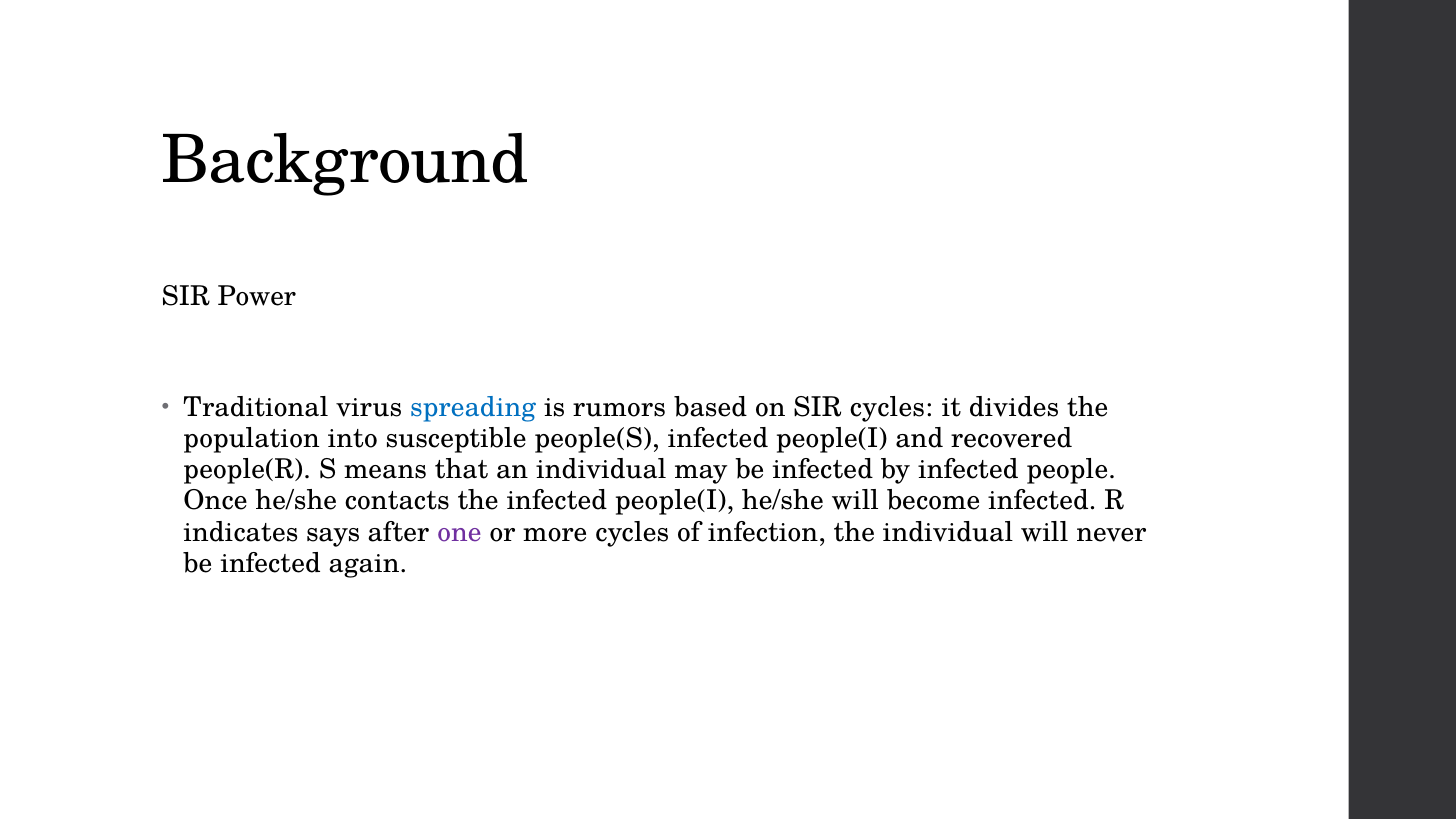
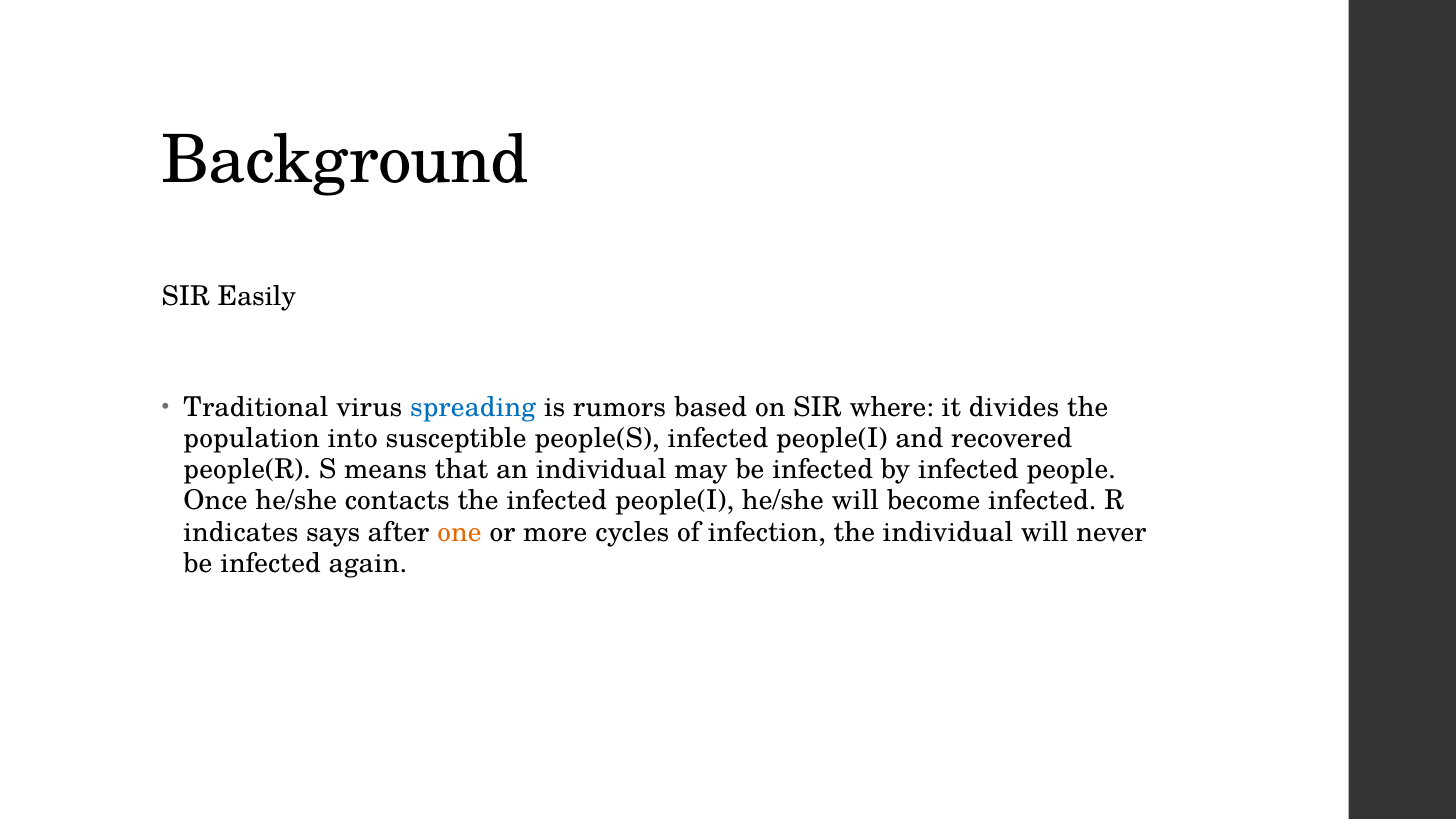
Power: Power -> Easily
SIR cycles: cycles -> where
one colour: purple -> orange
